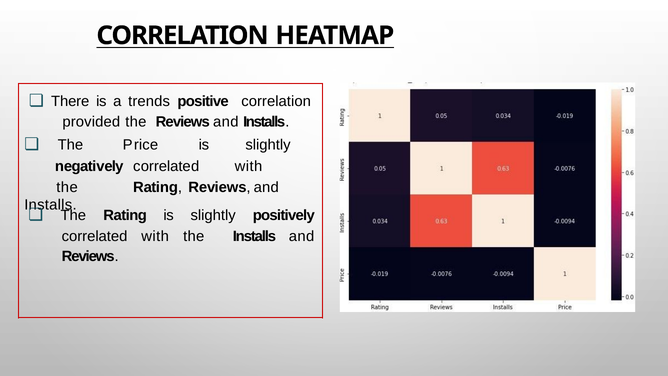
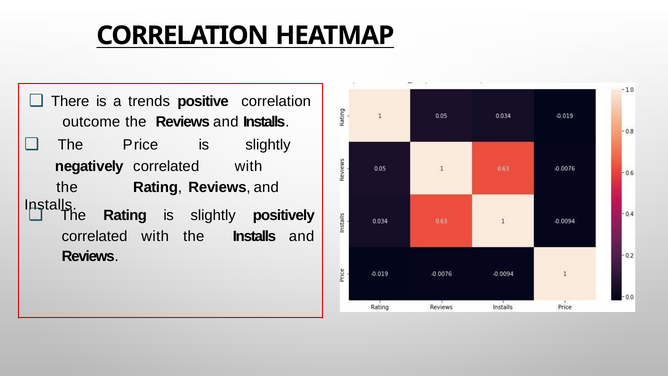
provided: provided -> outcome
